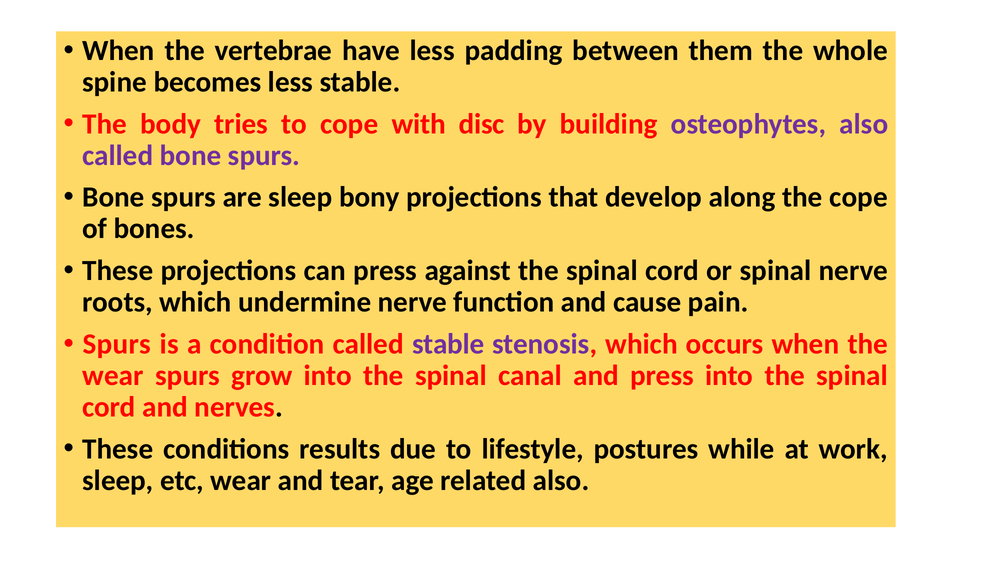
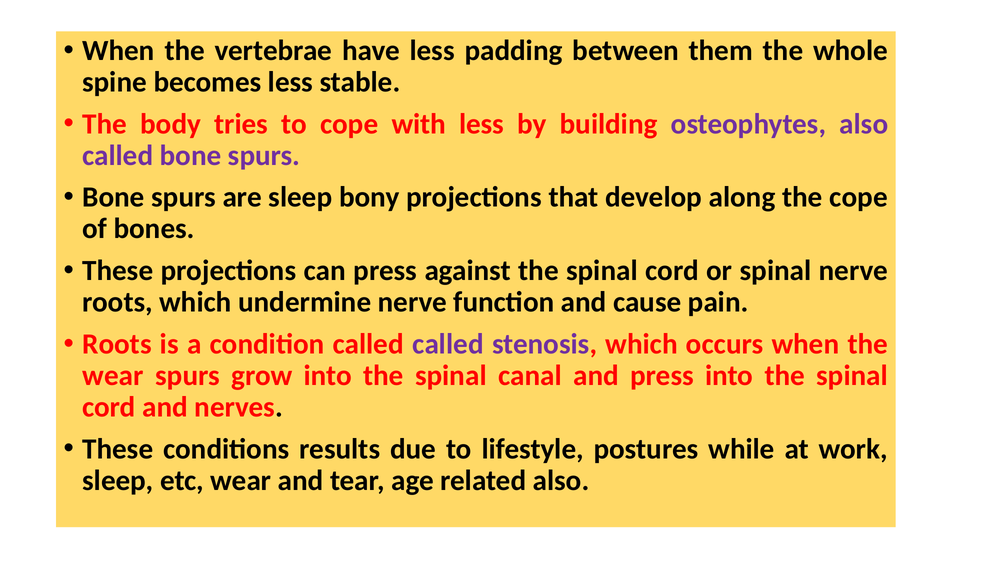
with disc: disc -> less
Spurs at (117, 344): Spurs -> Roots
called stable: stable -> called
